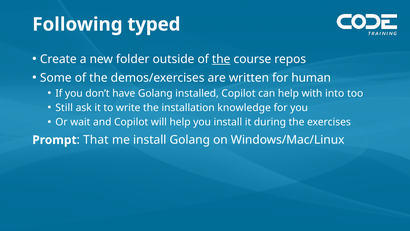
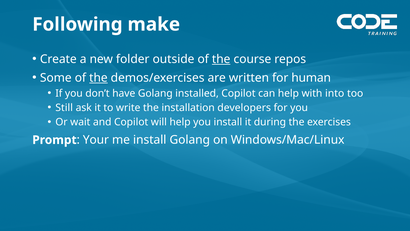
typed: typed -> make
the at (98, 78) underline: none -> present
knowledge: knowledge -> developers
That: That -> Your
